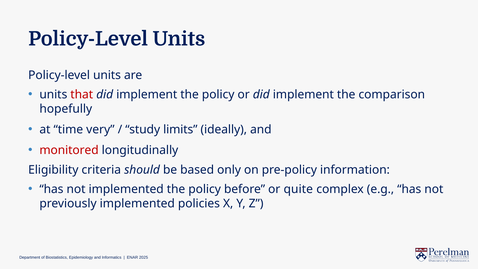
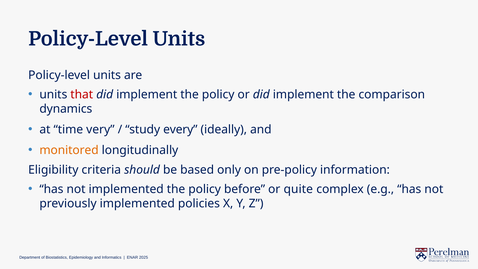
hopefully: hopefully -> dynamics
limits: limits -> every
monitored colour: red -> orange
